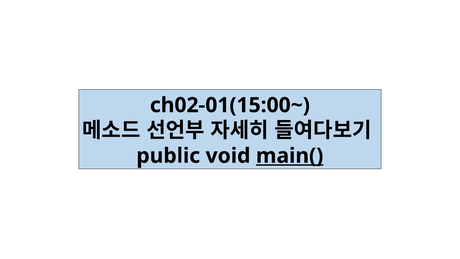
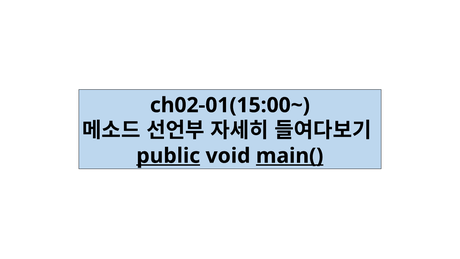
public underline: none -> present
